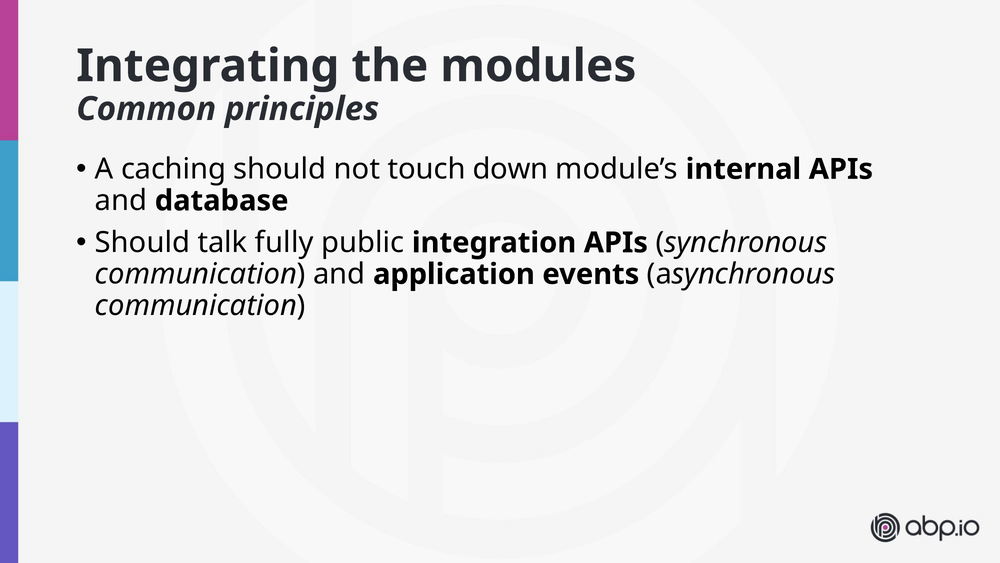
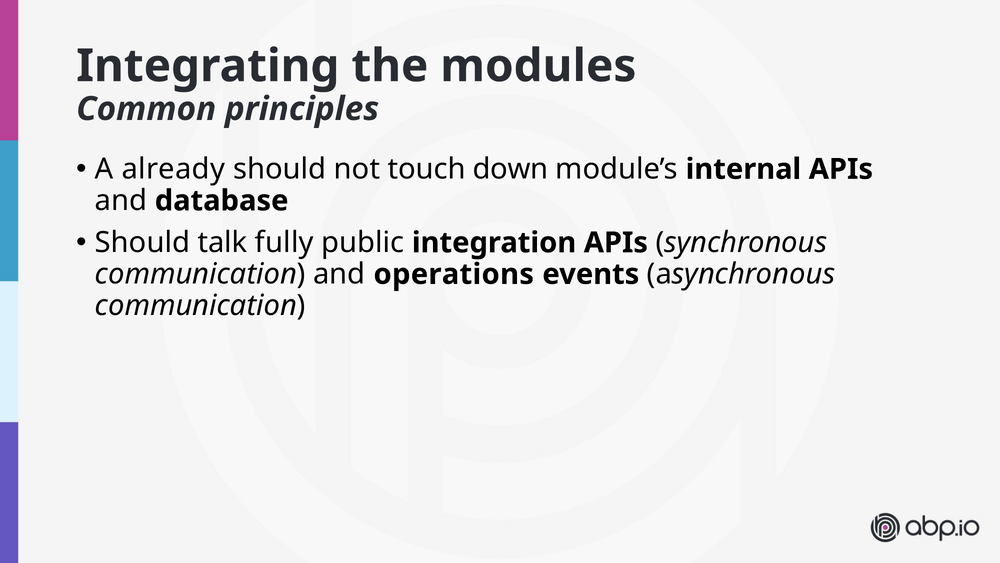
caching: caching -> already
application: application -> operations
